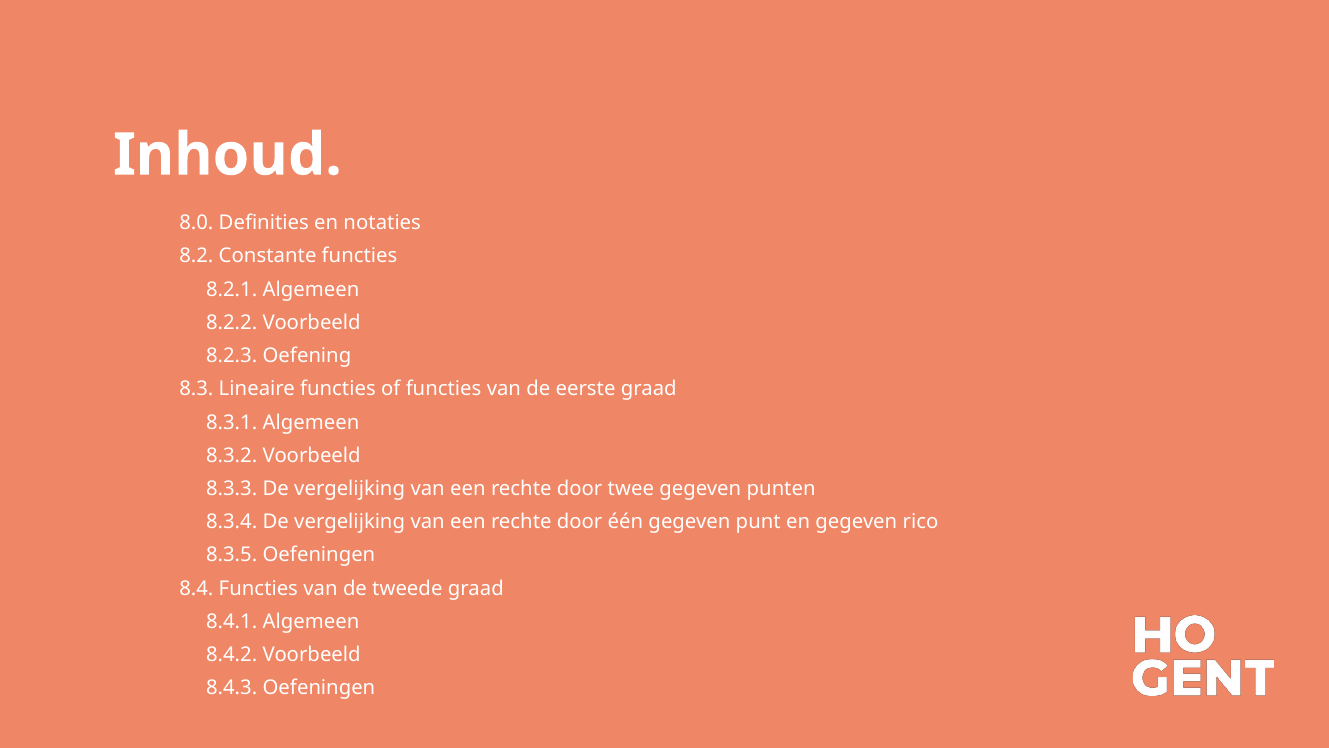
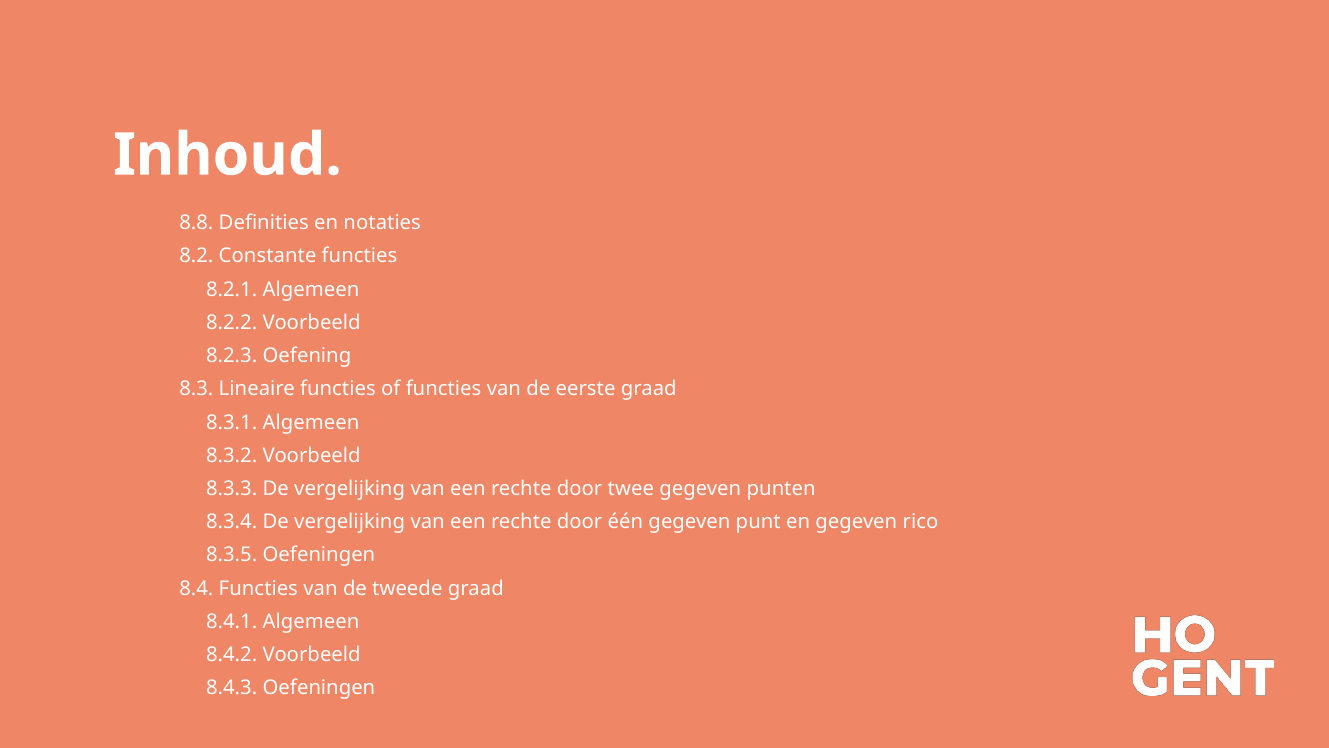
8.0: 8.0 -> 8.8
